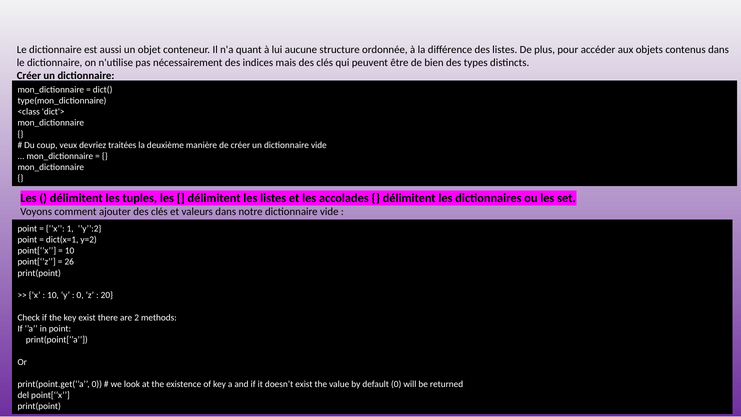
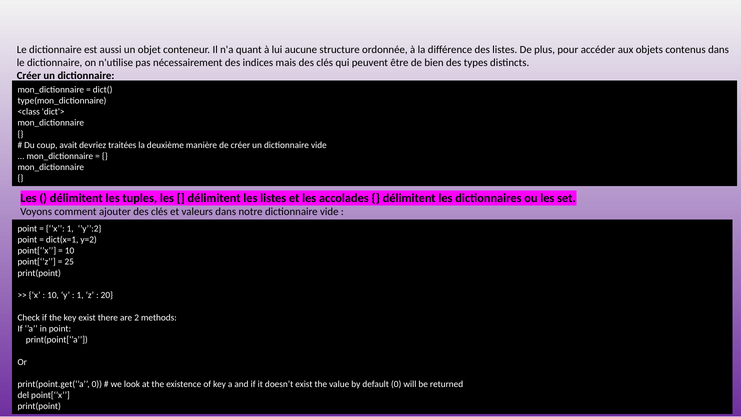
veux: veux -> avait
26: 26 -> 25
0 at (80, 295): 0 -> 1
